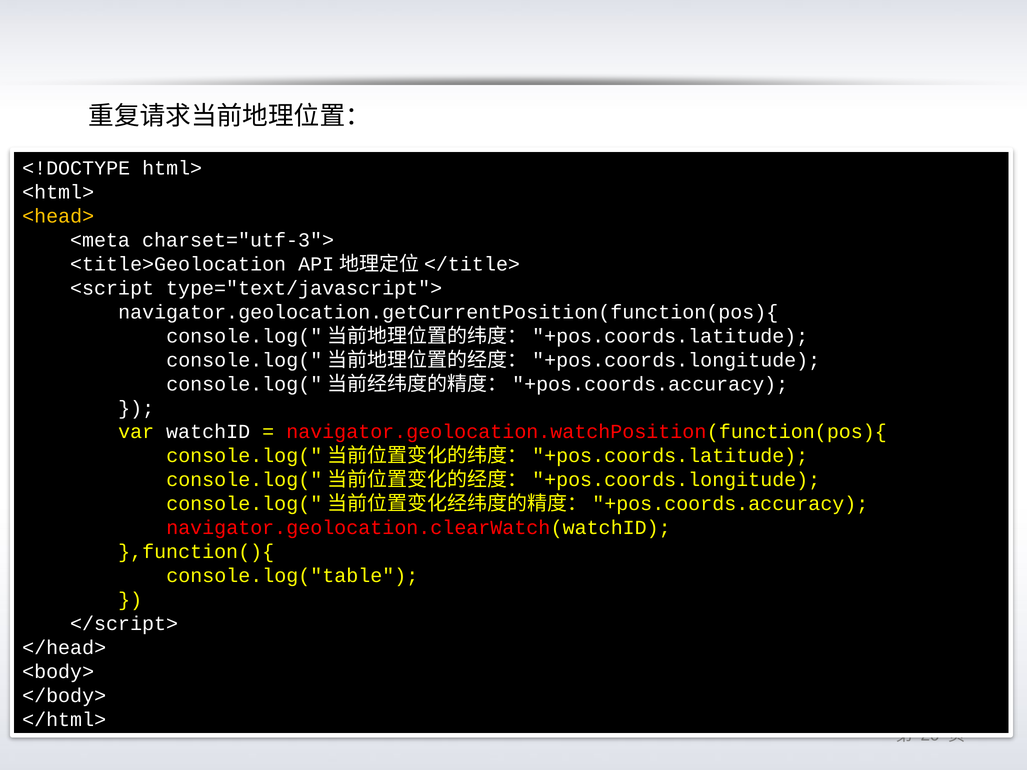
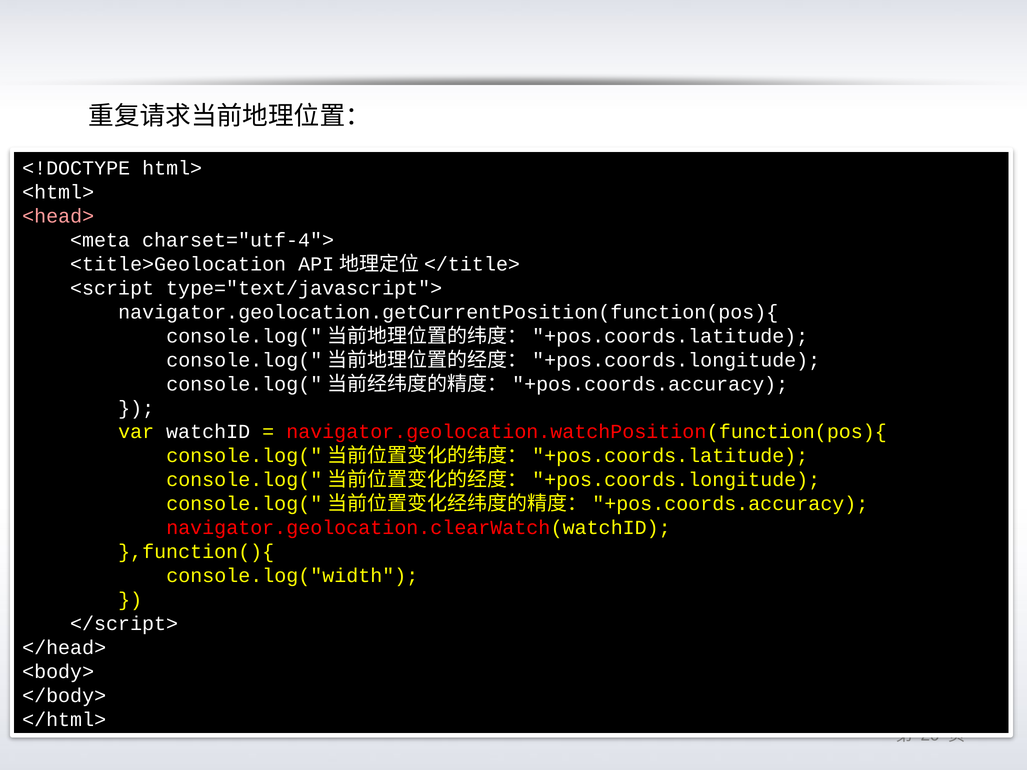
<head> colour: yellow -> pink
charset="utf-3">: charset="utf-3"> -> charset="utf-4">
console.log("table: console.log("table -> console.log("width
